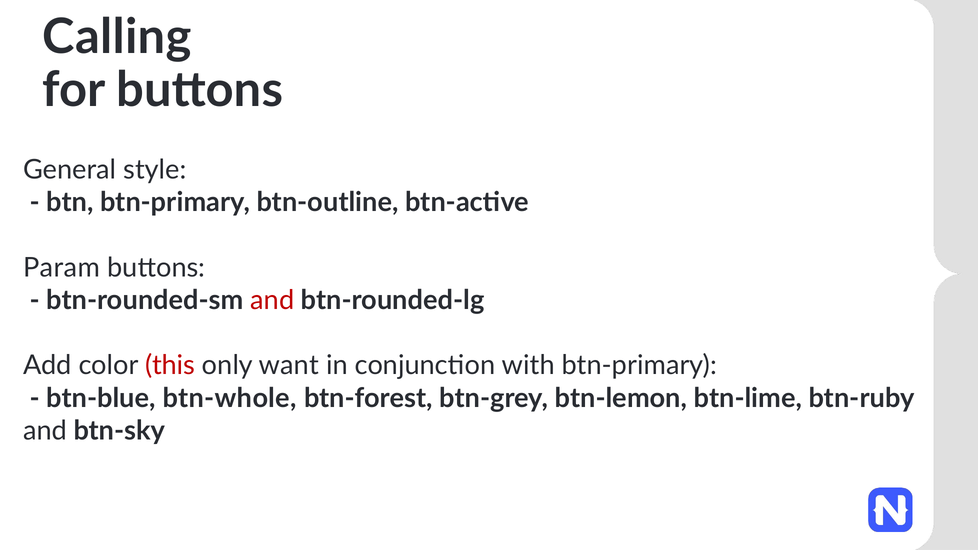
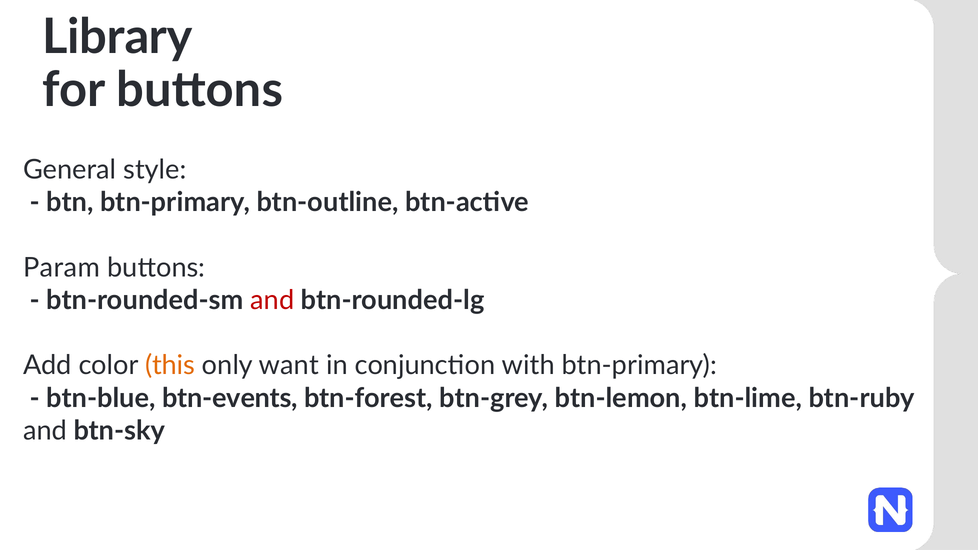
Calling: Calling -> Library
this colour: red -> orange
btn-whole: btn-whole -> btn-events
